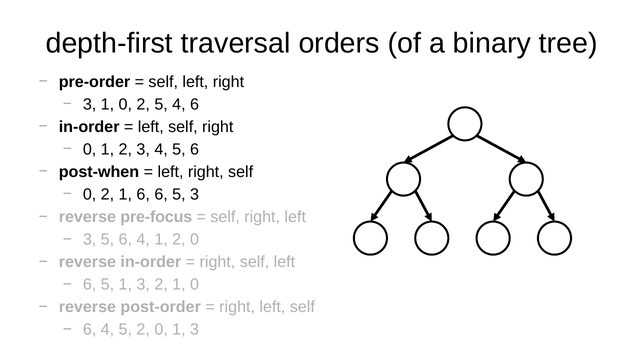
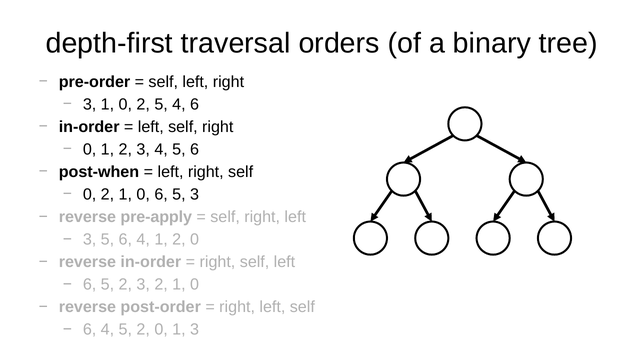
0 2 1 6: 6 -> 0
pre-focus: pre-focus -> pre-apply
6 5 1: 1 -> 2
